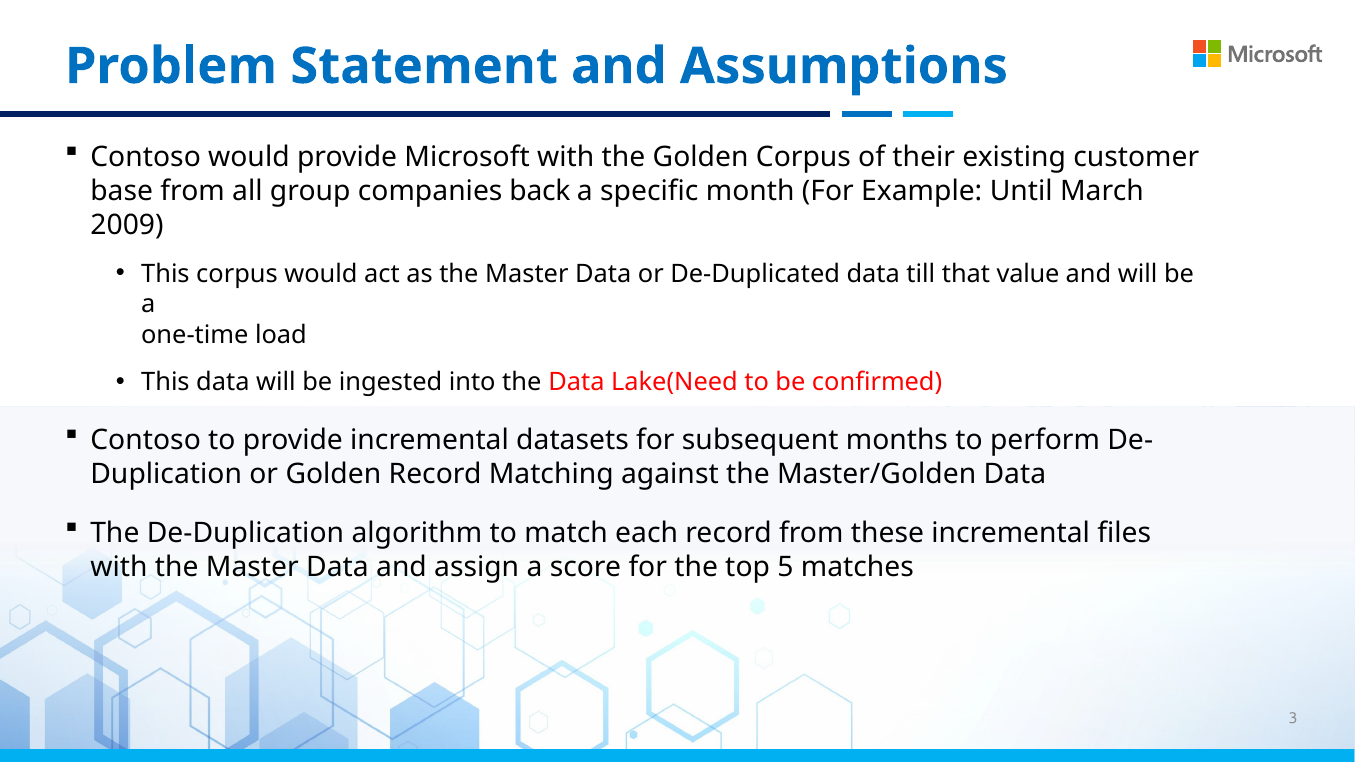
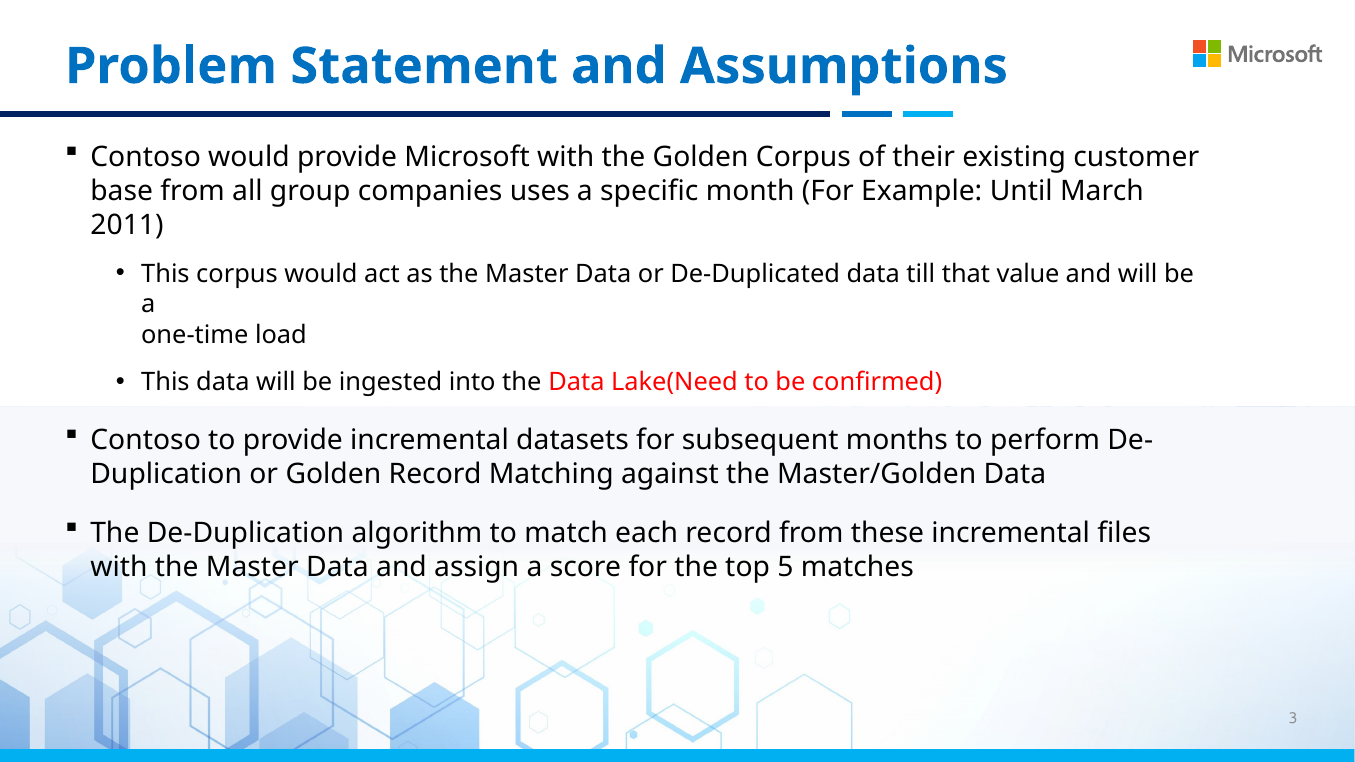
back: back -> uses
2009: 2009 -> 2011
